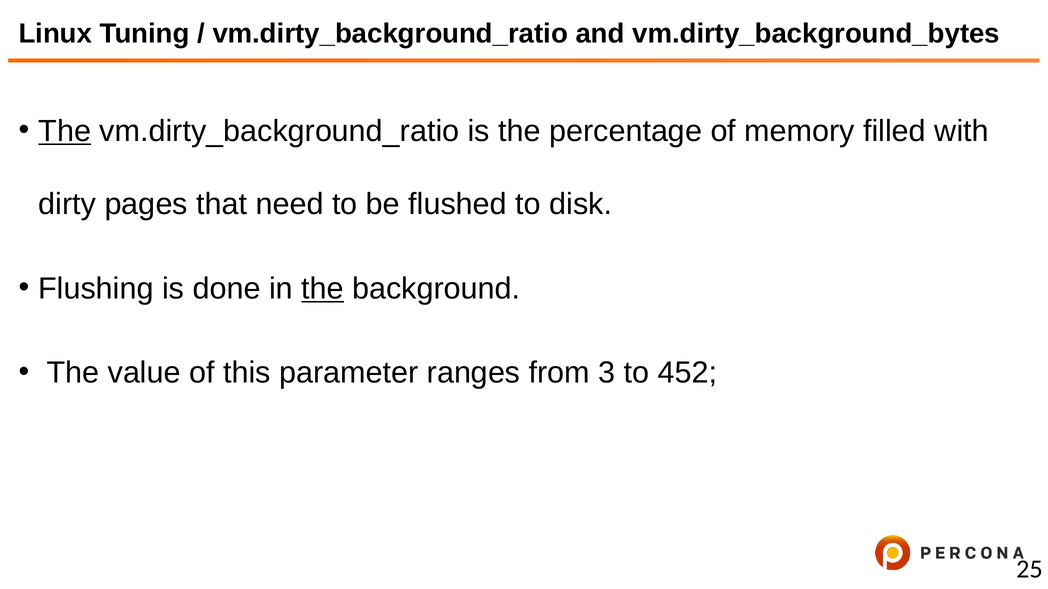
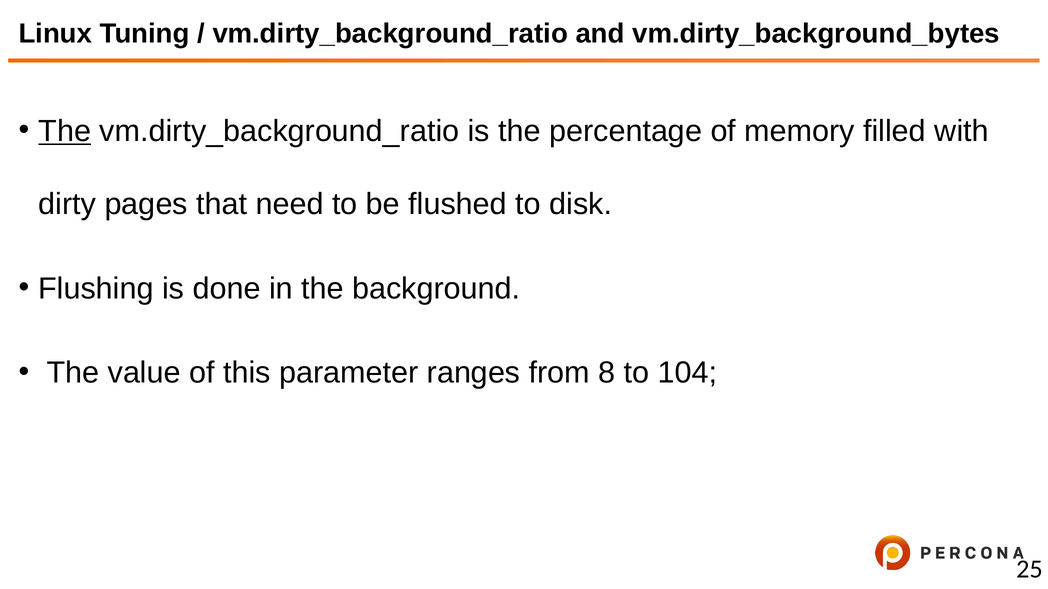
the at (323, 289) underline: present -> none
3: 3 -> 8
452: 452 -> 104
